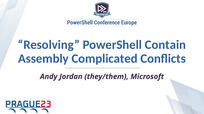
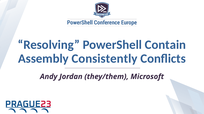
Complicated: Complicated -> Consistently
